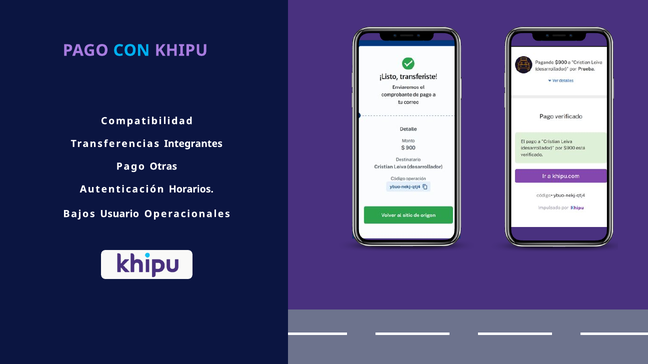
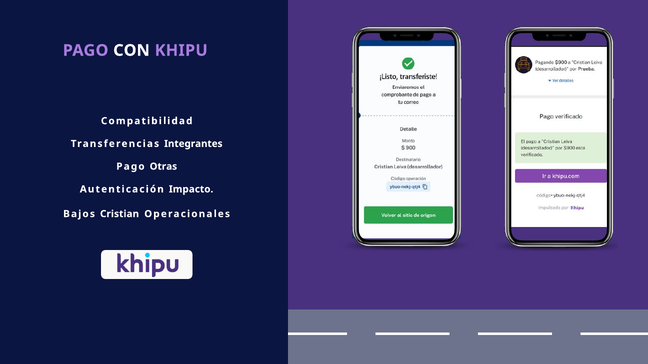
CON colour: light blue -> white
Horarios: Horarios -> Impacto
Usuario: Usuario -> Cristian
